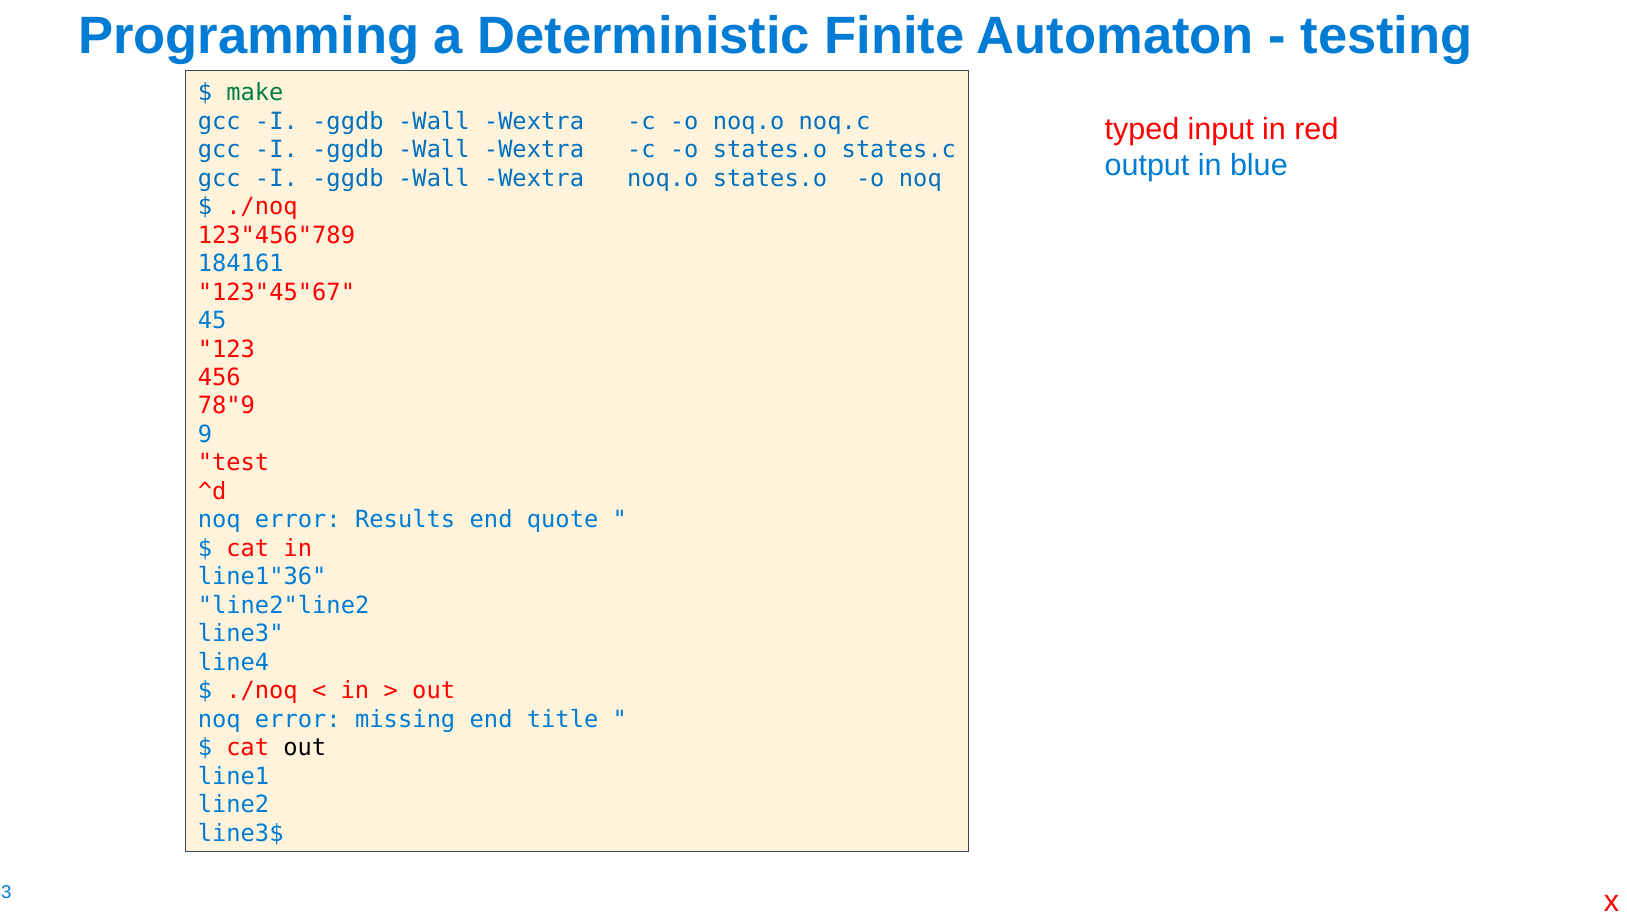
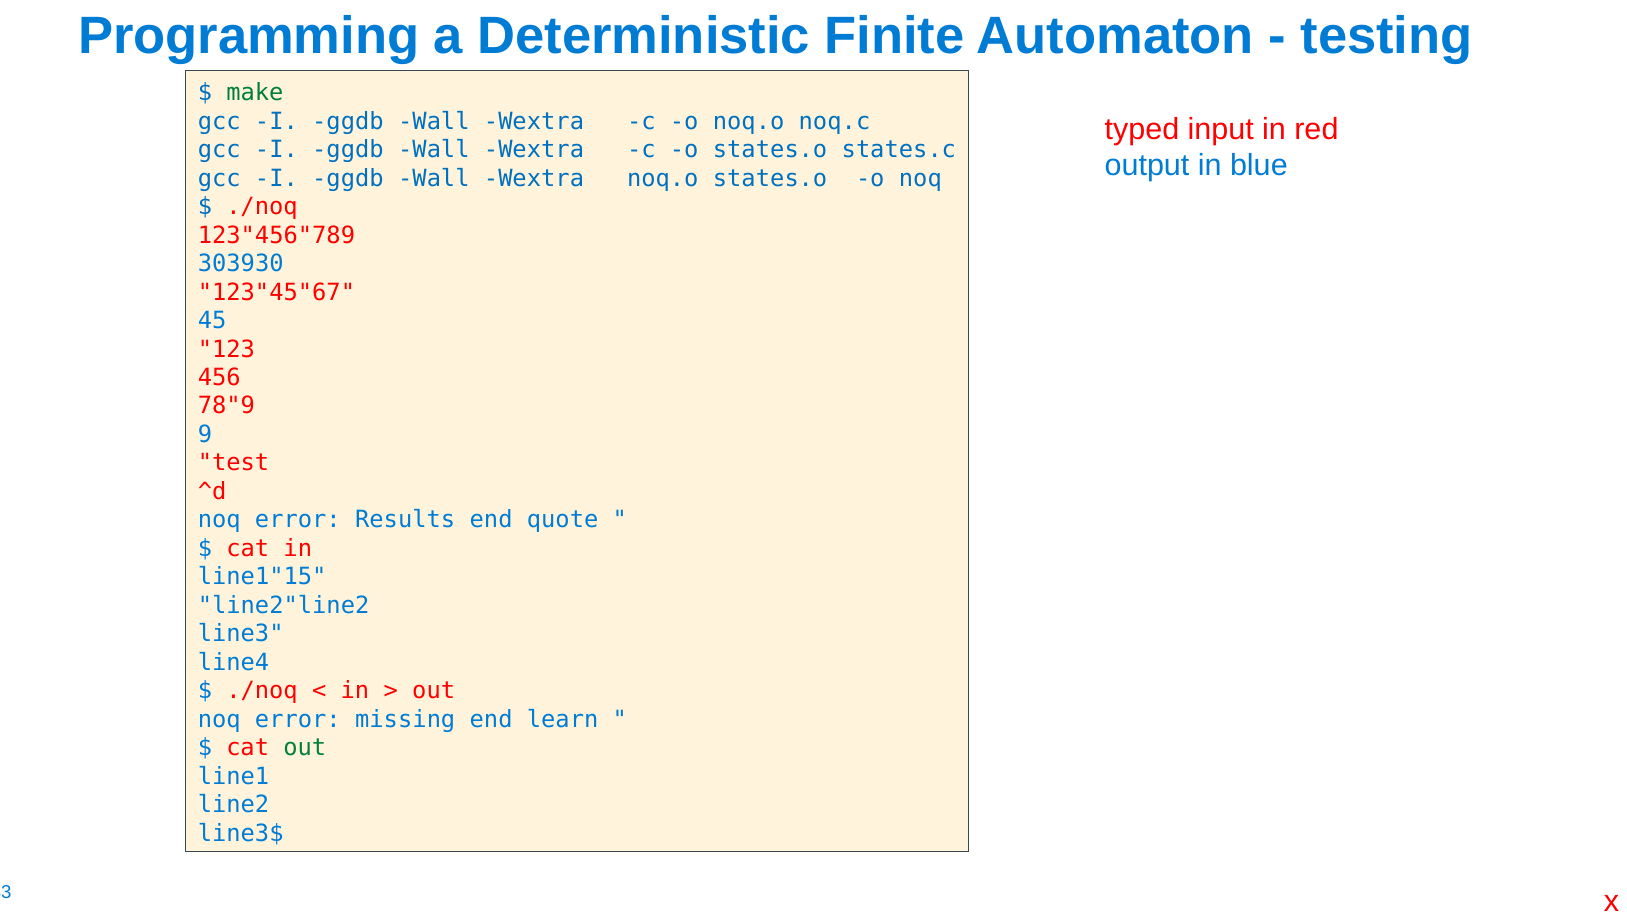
184161: 184161 -> 303930
line1"36: line1"36 -> line1"15
title: title -> learn
out at (305, 748) colour: black -> green
